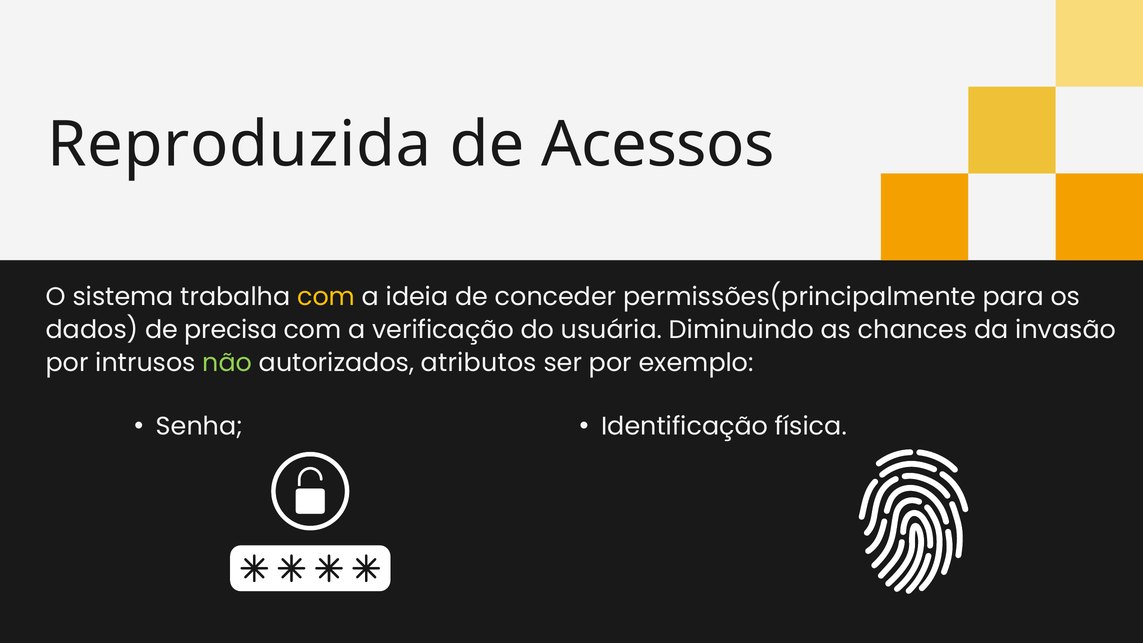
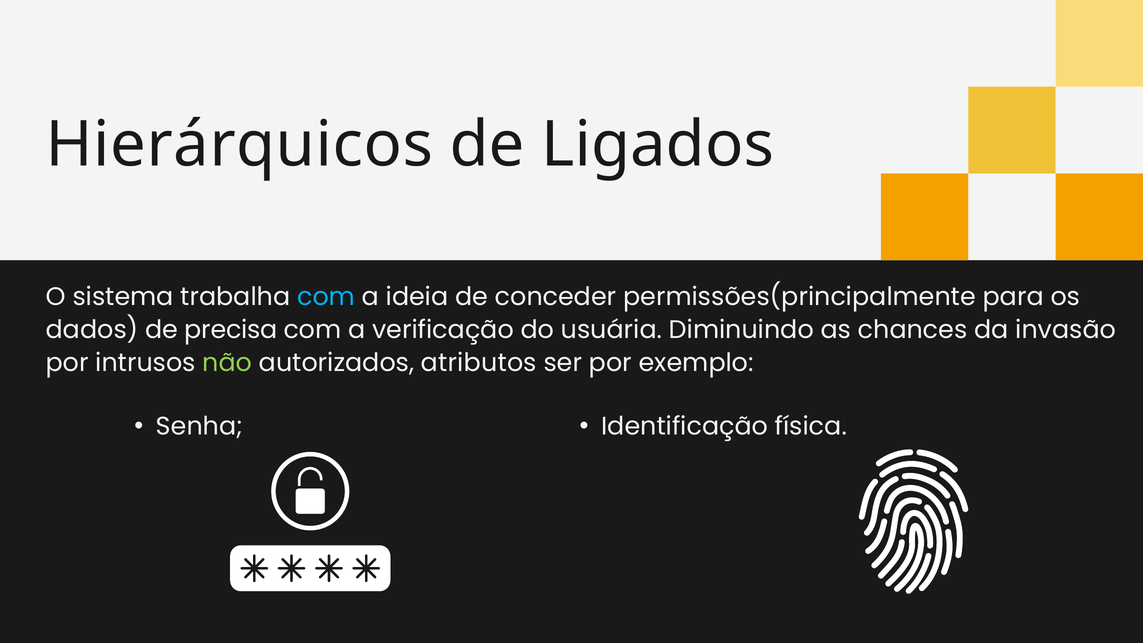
Reproduzida: Reproduzida -> Hierárquicos
Acessos: Acessos -> Ligados
com at (326, 297) colour: yellow -> light blue
